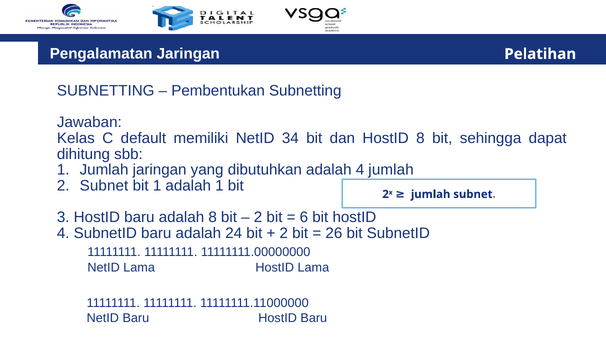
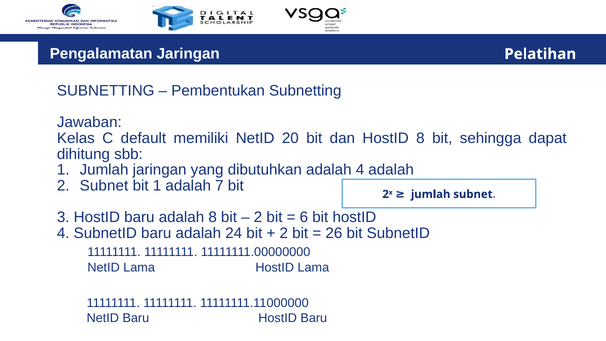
34: 34 -> 20
4 jumlah: jumlah -> adalah
adalah 1: 1 -> 7
